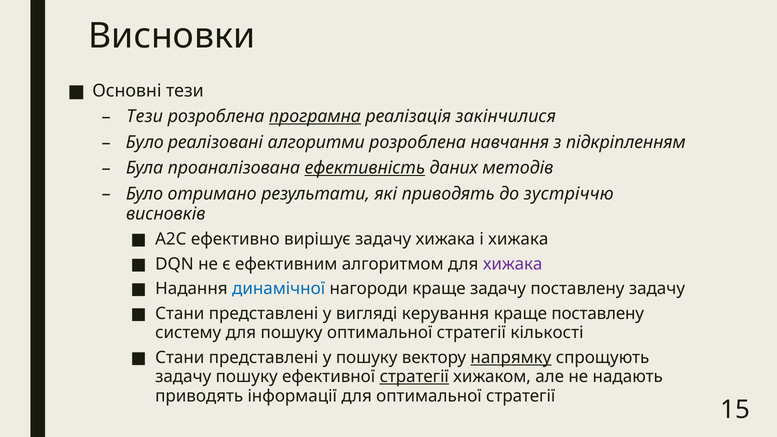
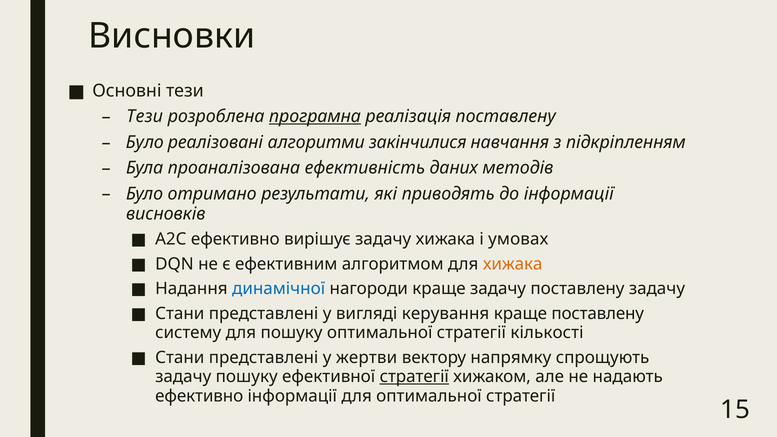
реалізація закінчилися: закінчилися -> поставлену
алгоритми розроблена: розроблена -> закінчилися
ефективність underline: present -> none
до зустріччю: зустріччю -> інформації
і хижака: хижака -> умовах
хижака at (513, 264) colour: purple -> orange
у пошуку: пошуку -> жертви
напрямку underline: present -> none
приводять at (199, 396): приводять -> ефективно
